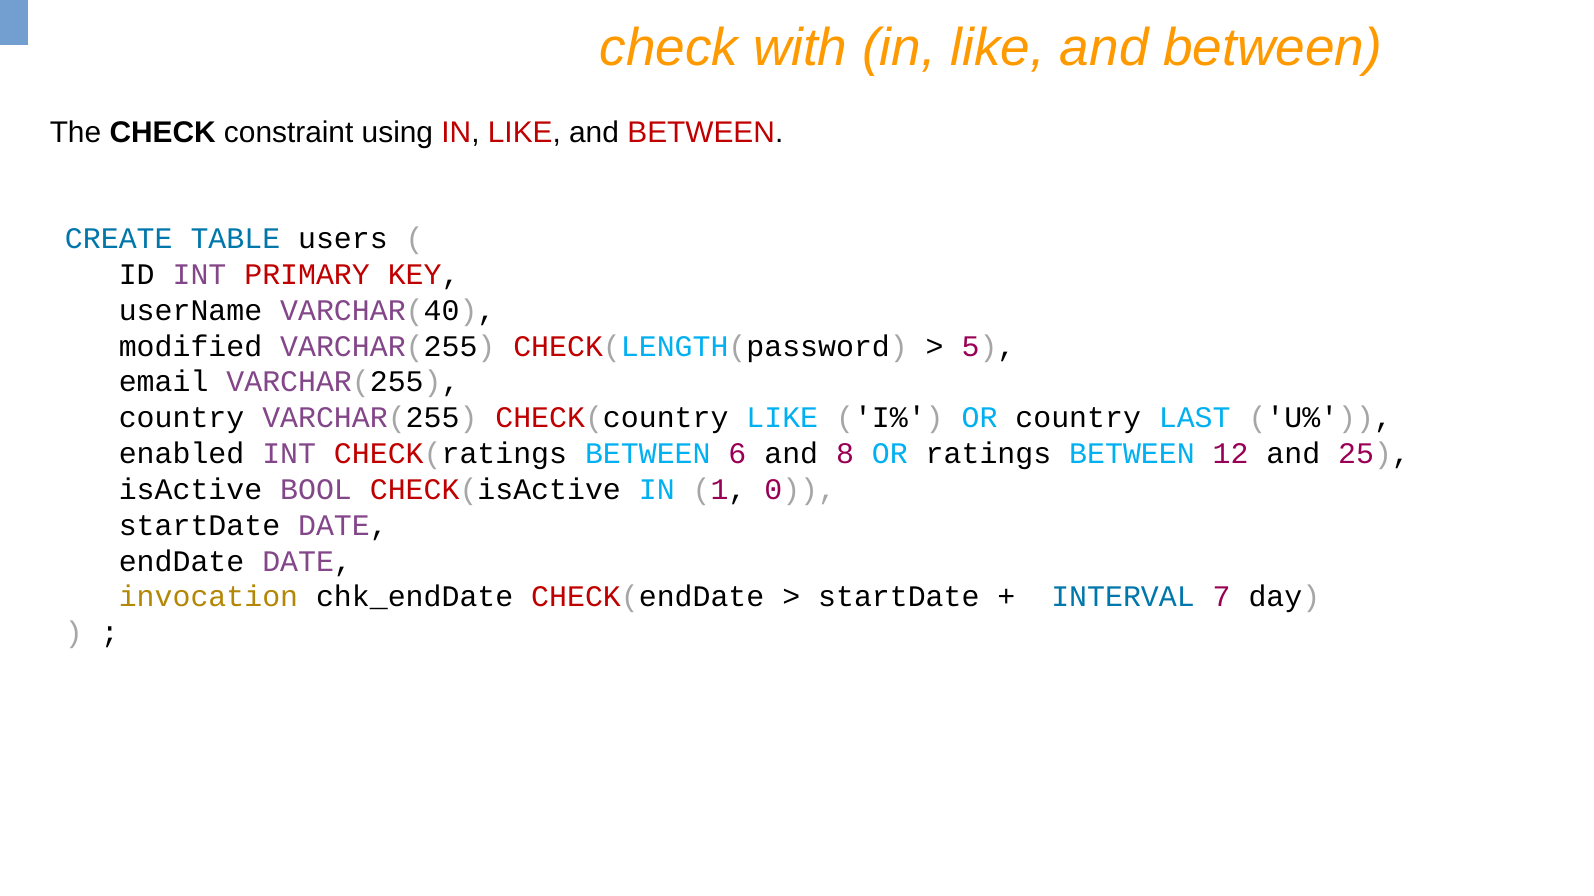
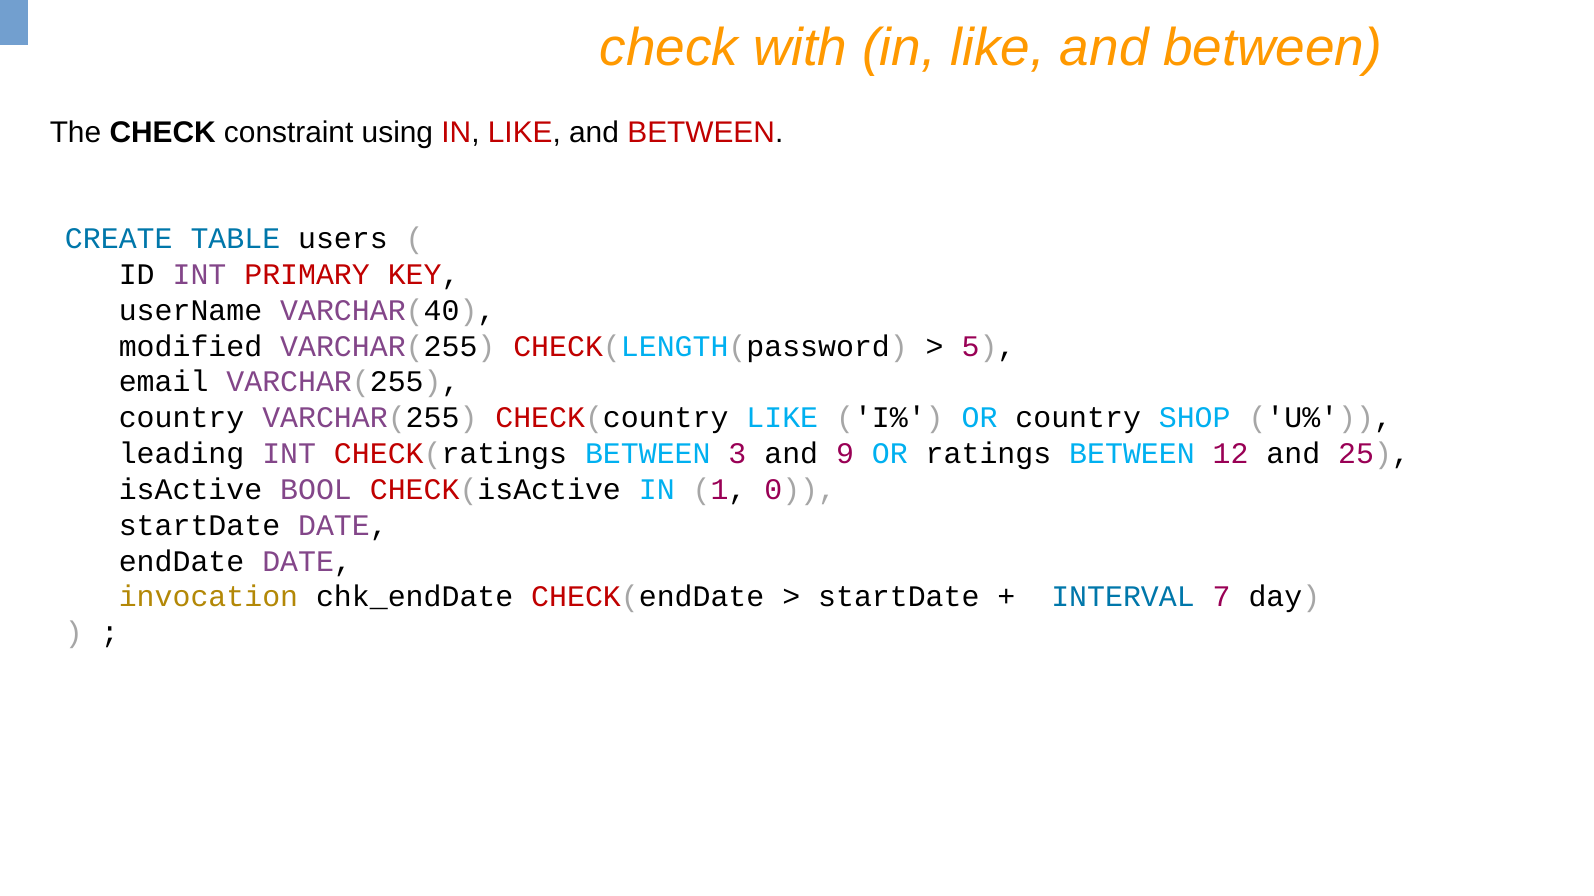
LAST: LAST -> SHOP
enabled: enabled -> leading
6: 6 -> 3
8: 8 -> 9
